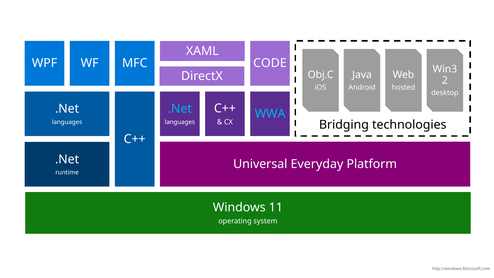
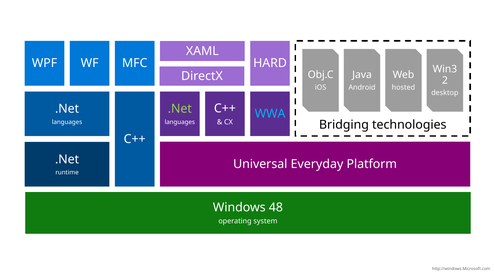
CODE: CODE -> HARD
.Net at (180, 109) colour: light blue -> light green
11: 11 -> 48
